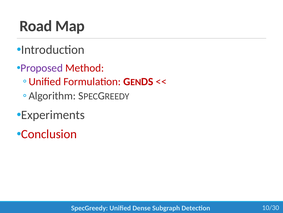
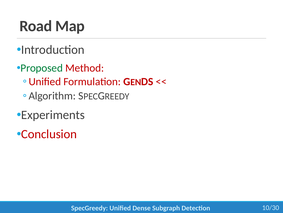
Proposed colour: purple -> green
